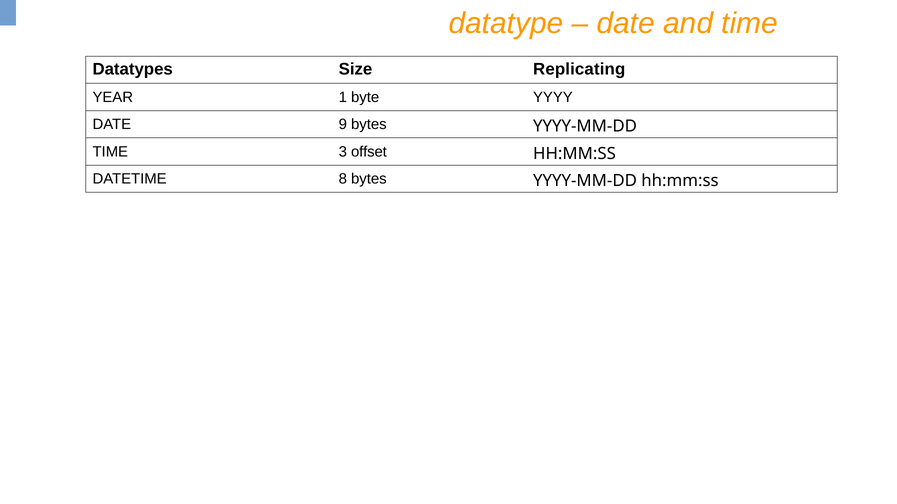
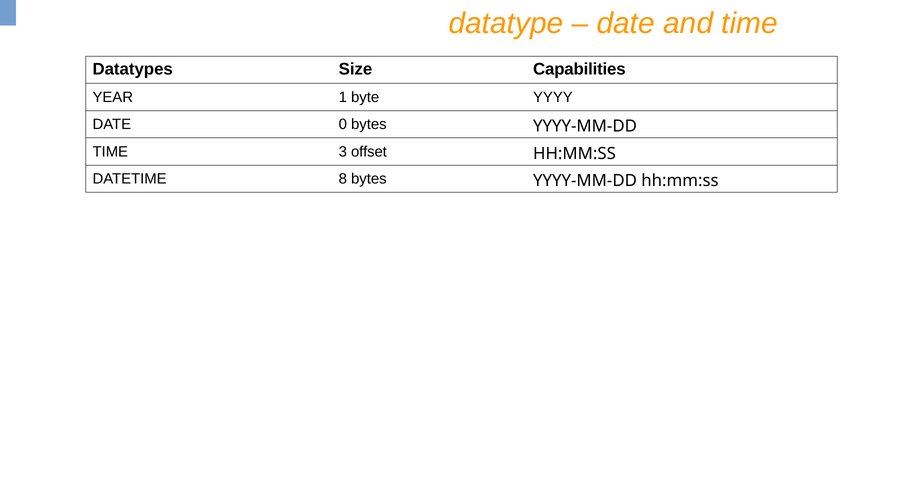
Replicating: Replicating -> Capabilities
9: 9 -> 0
